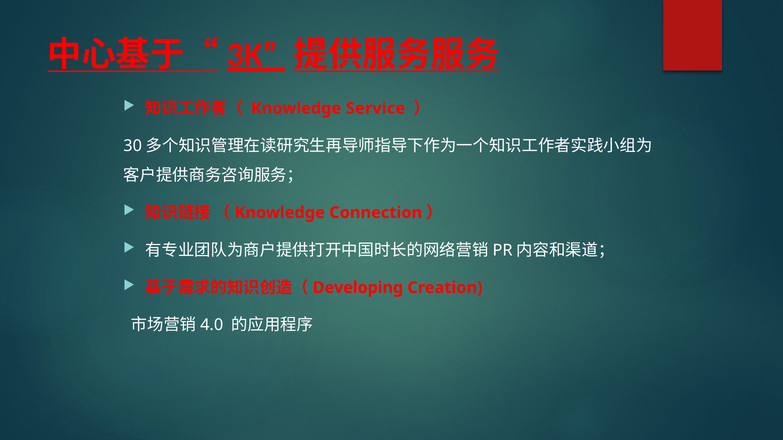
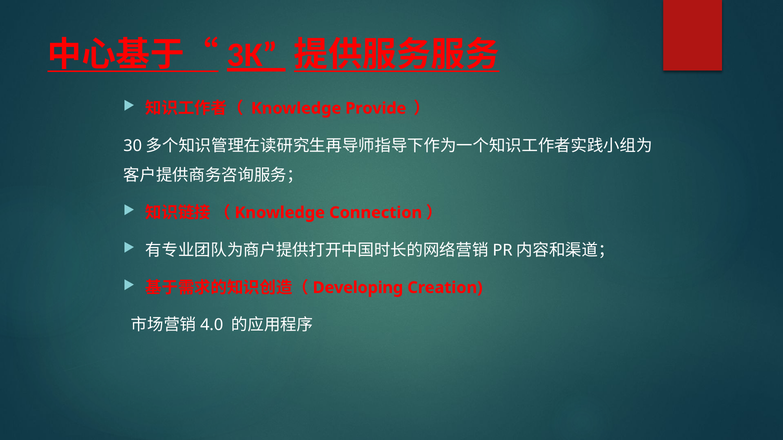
Service: Service -> Provide
